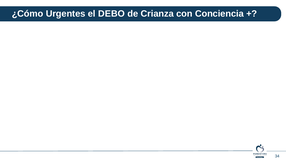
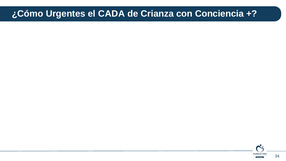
DEBO: DEBO -> CADA
